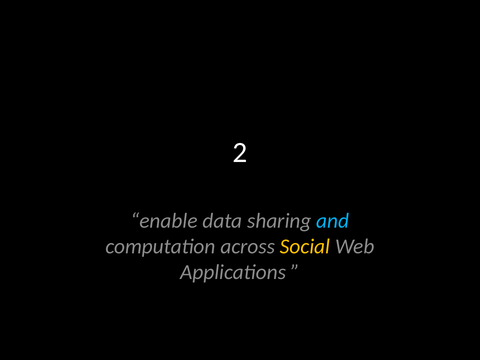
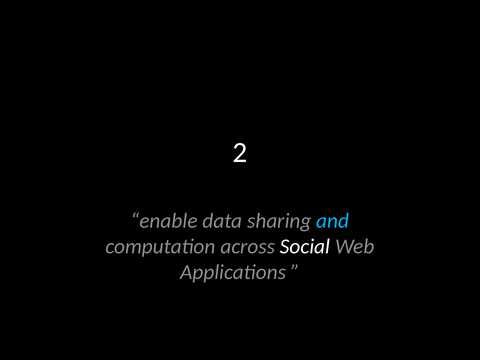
Social colour: yellow -> white
